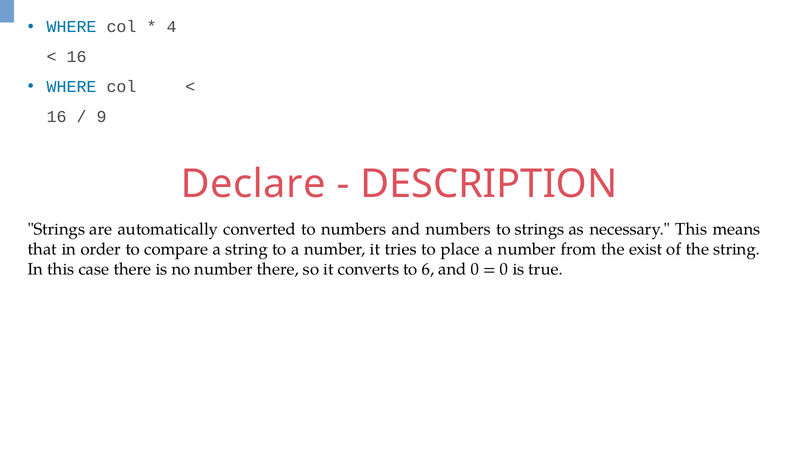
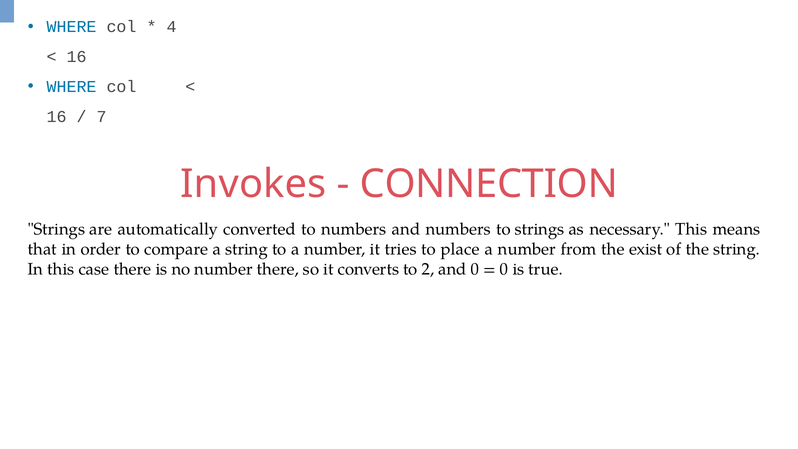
9: 9 -> 7
Declare: Declare -> Invokes
DESCRIPTION: DESCRIPTION -> CONNECTION
6: 6 -> 2
